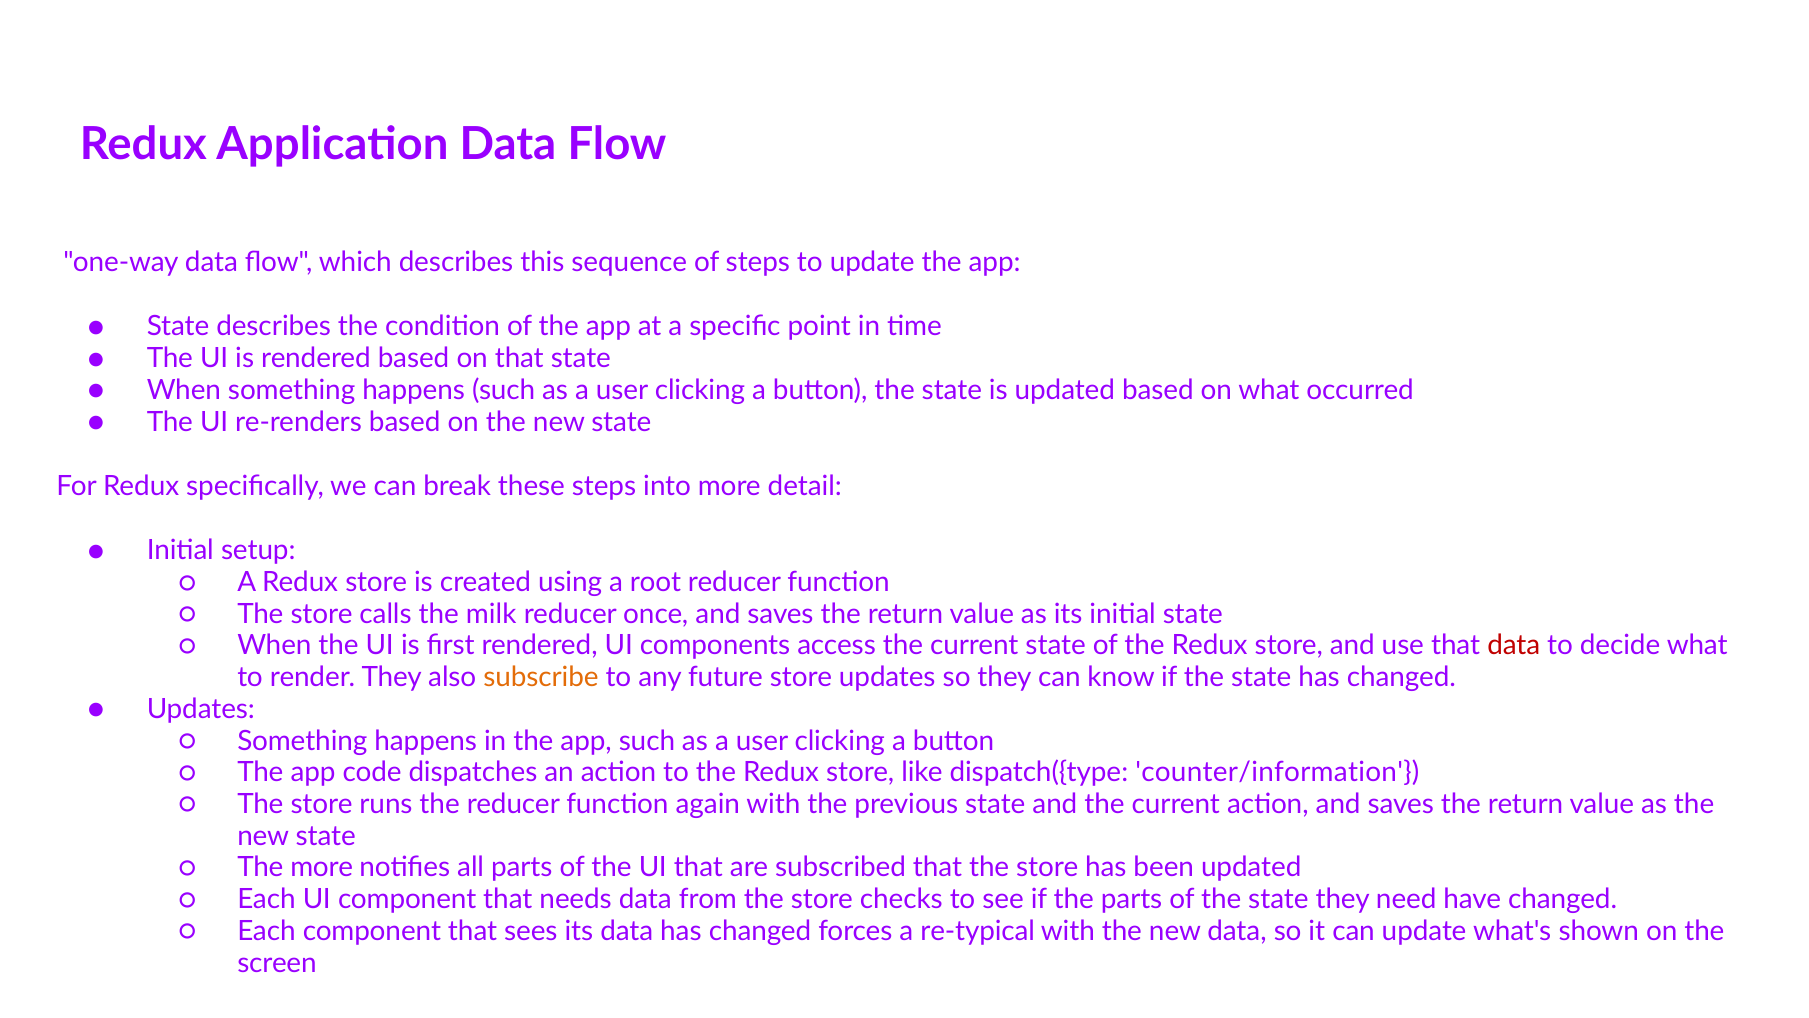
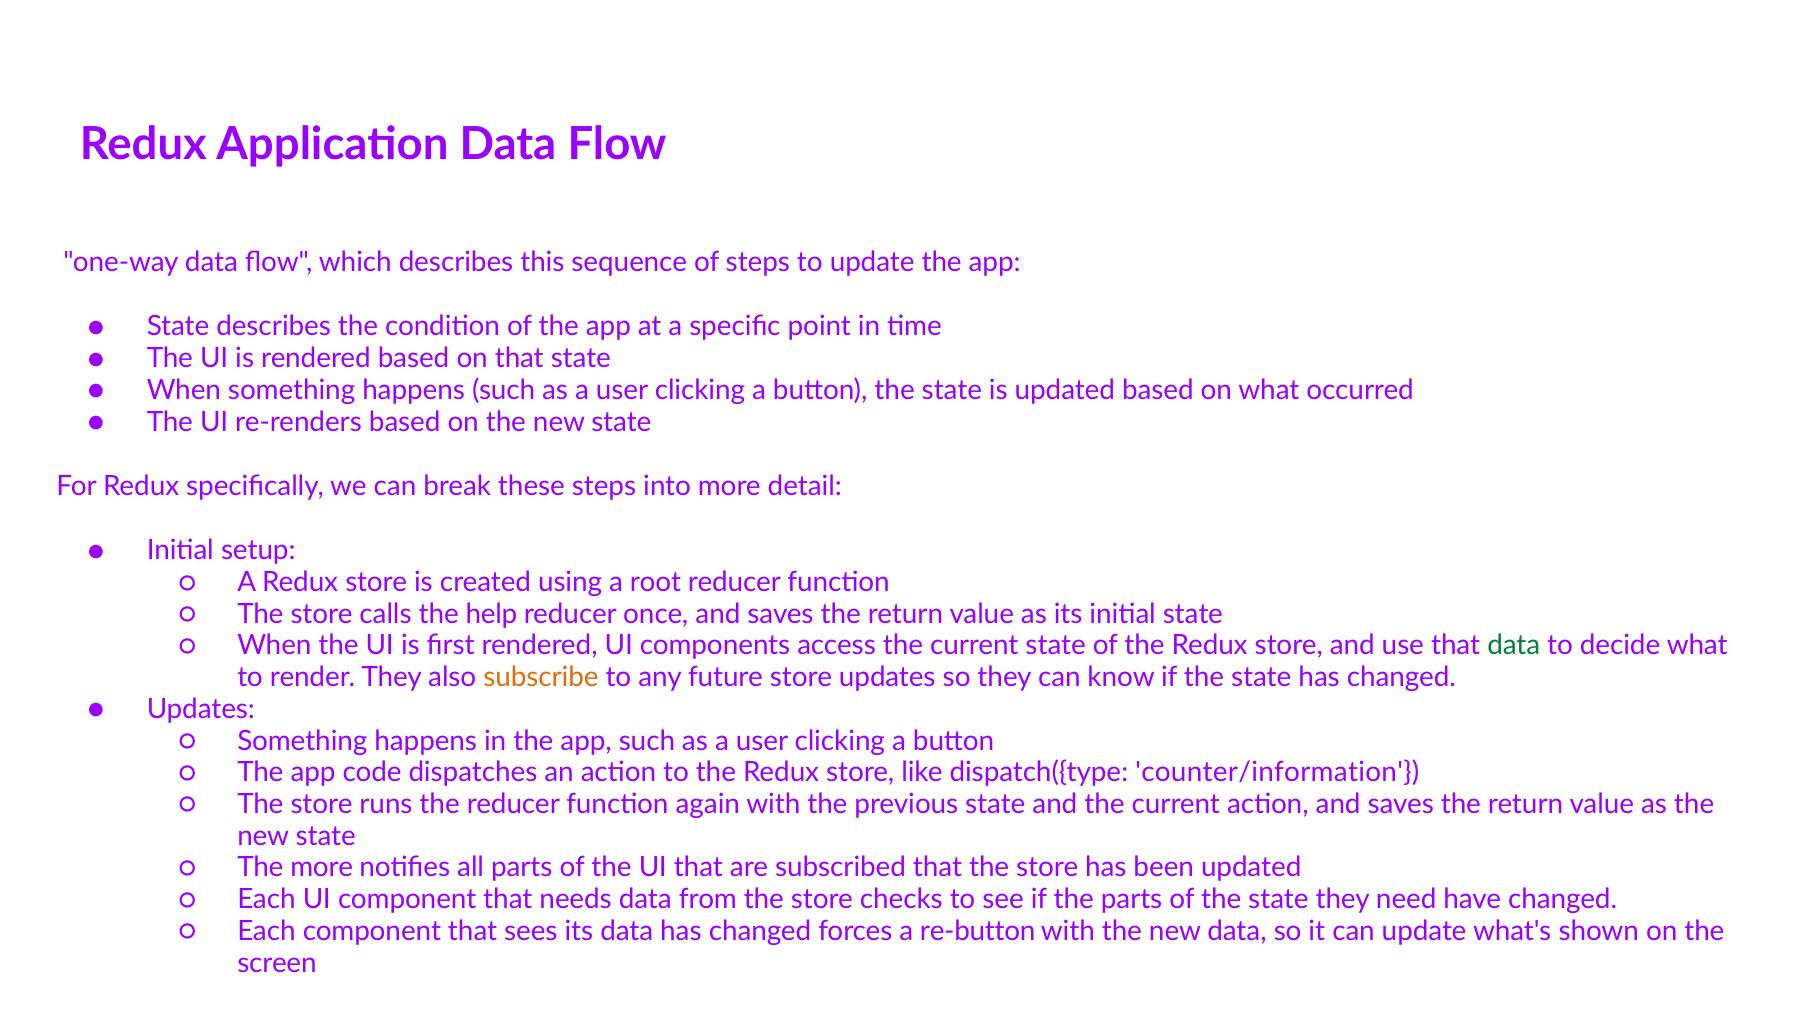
milk: milk -> help
data at (1514, 646) colour: red -> green
re-typical: re-typical -> re-button
